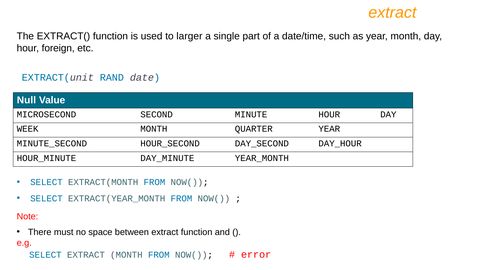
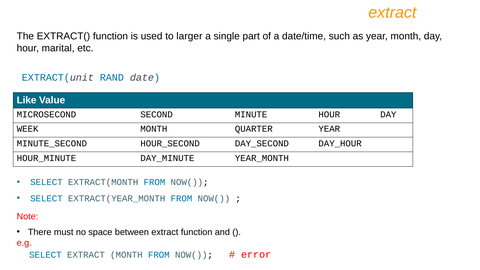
foreign: foreign -> marital
Null: Null -> Like
